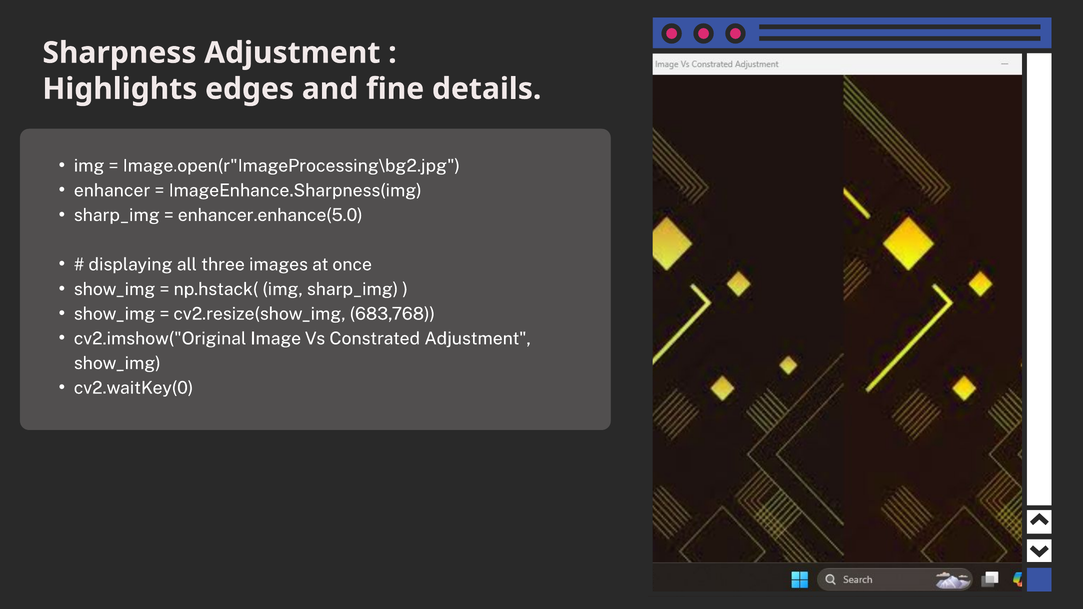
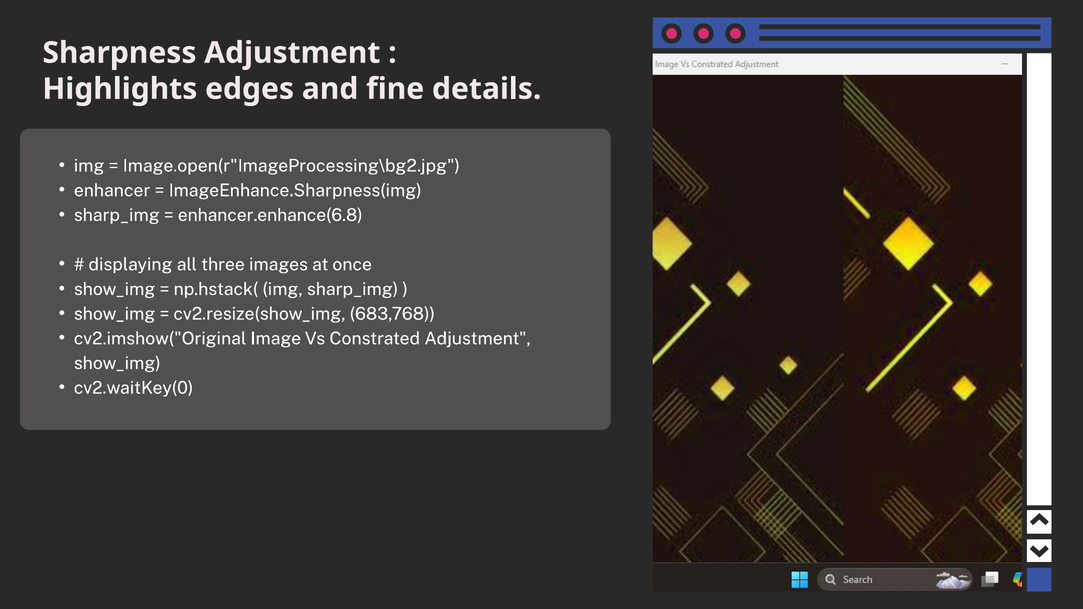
enhancer.enhance(5.0: enhancer.enhance(5.0 -> enhancer.enhance(6.8
